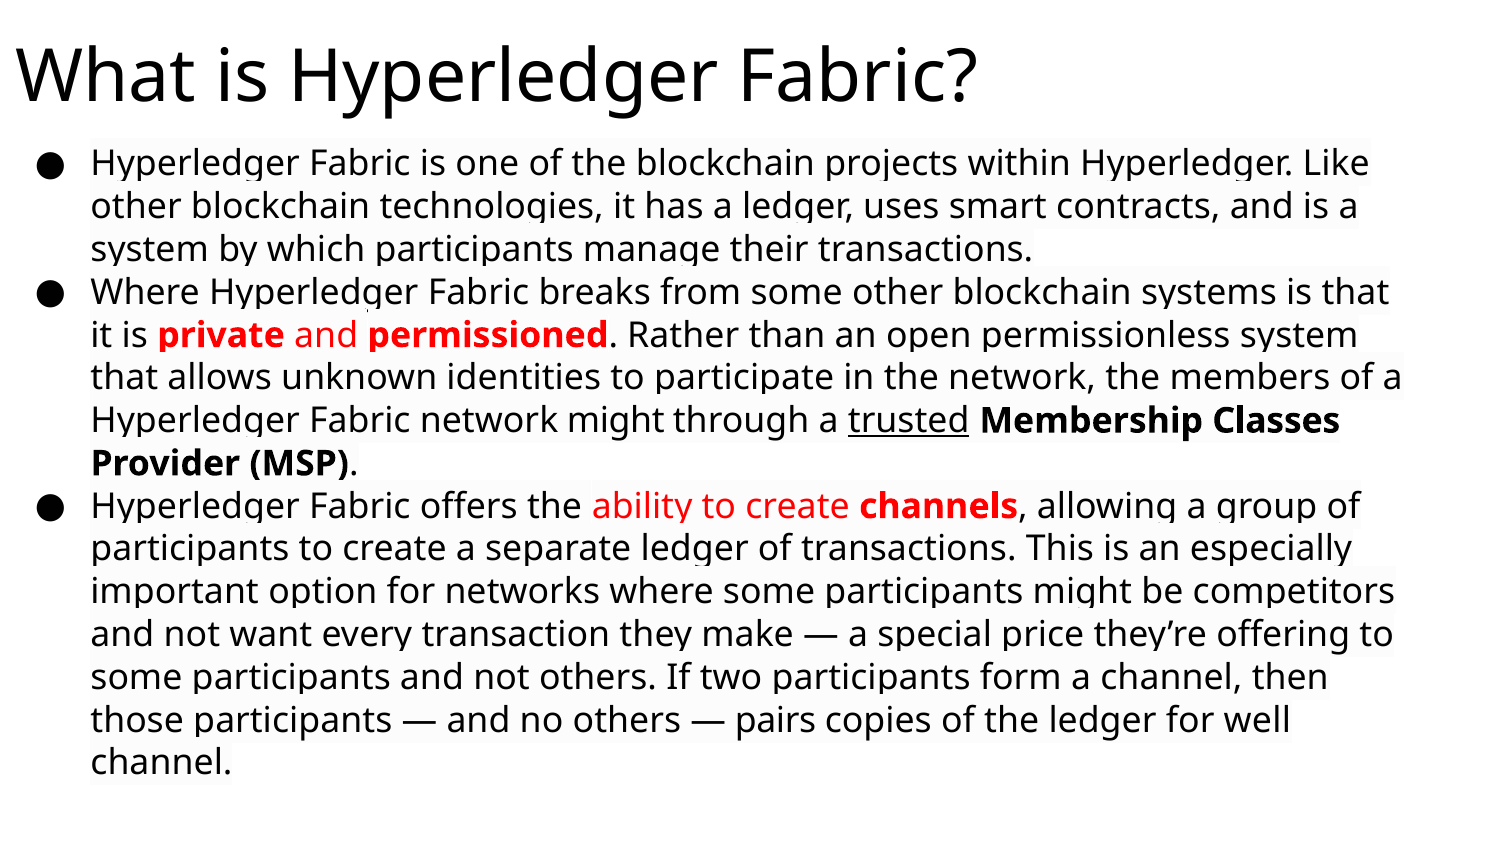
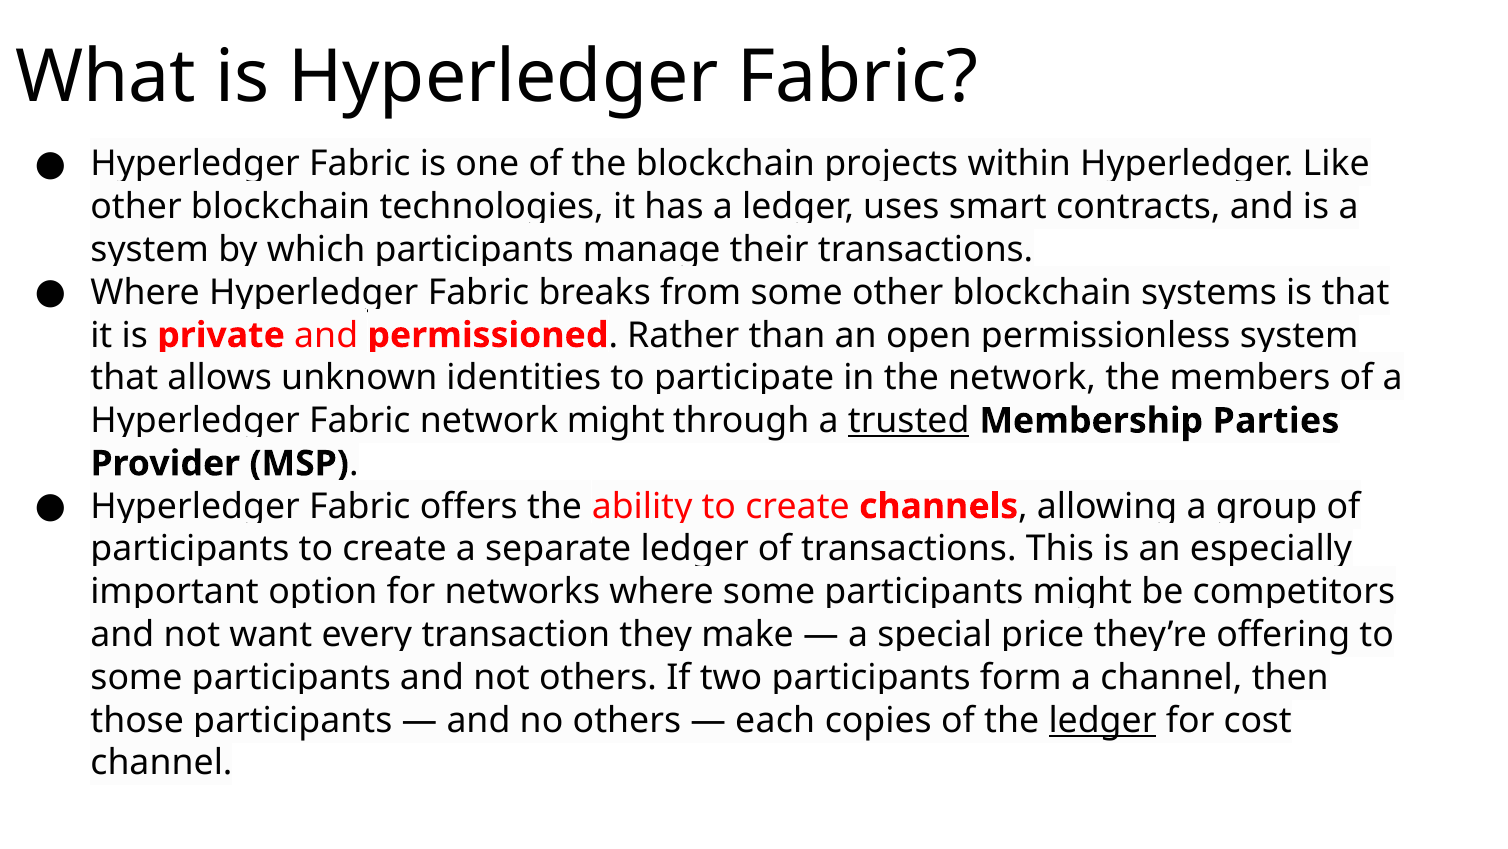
Classes: Classes -> Parties
pairs: pairs -> each
ledger at (1102, 720) underline: none -> present
well: well -> cost
